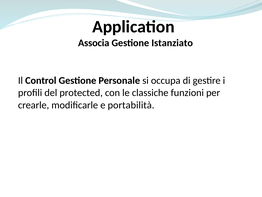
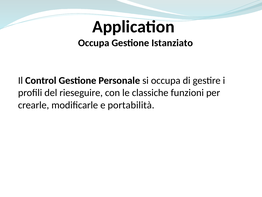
Associa at (94, 43): Associa -> Occupa
protected: protected -> rieseguire
